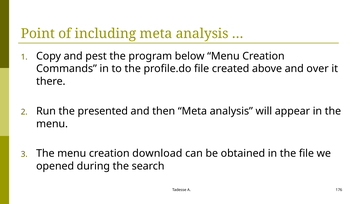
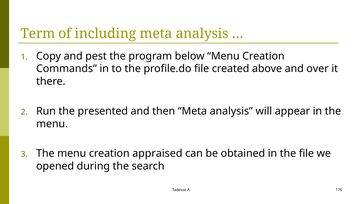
Point: Point -> Term
download: download -> appraised
